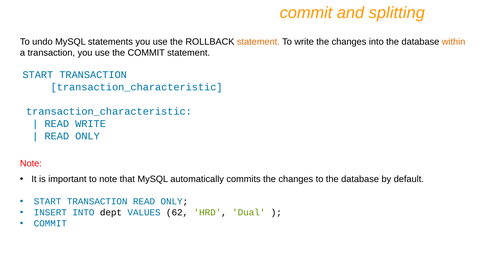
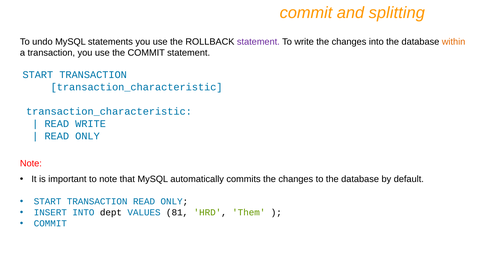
statement at (258, 42) colour: orange -> purple
62: 62 -> 81
Dual: Dual -> Them
